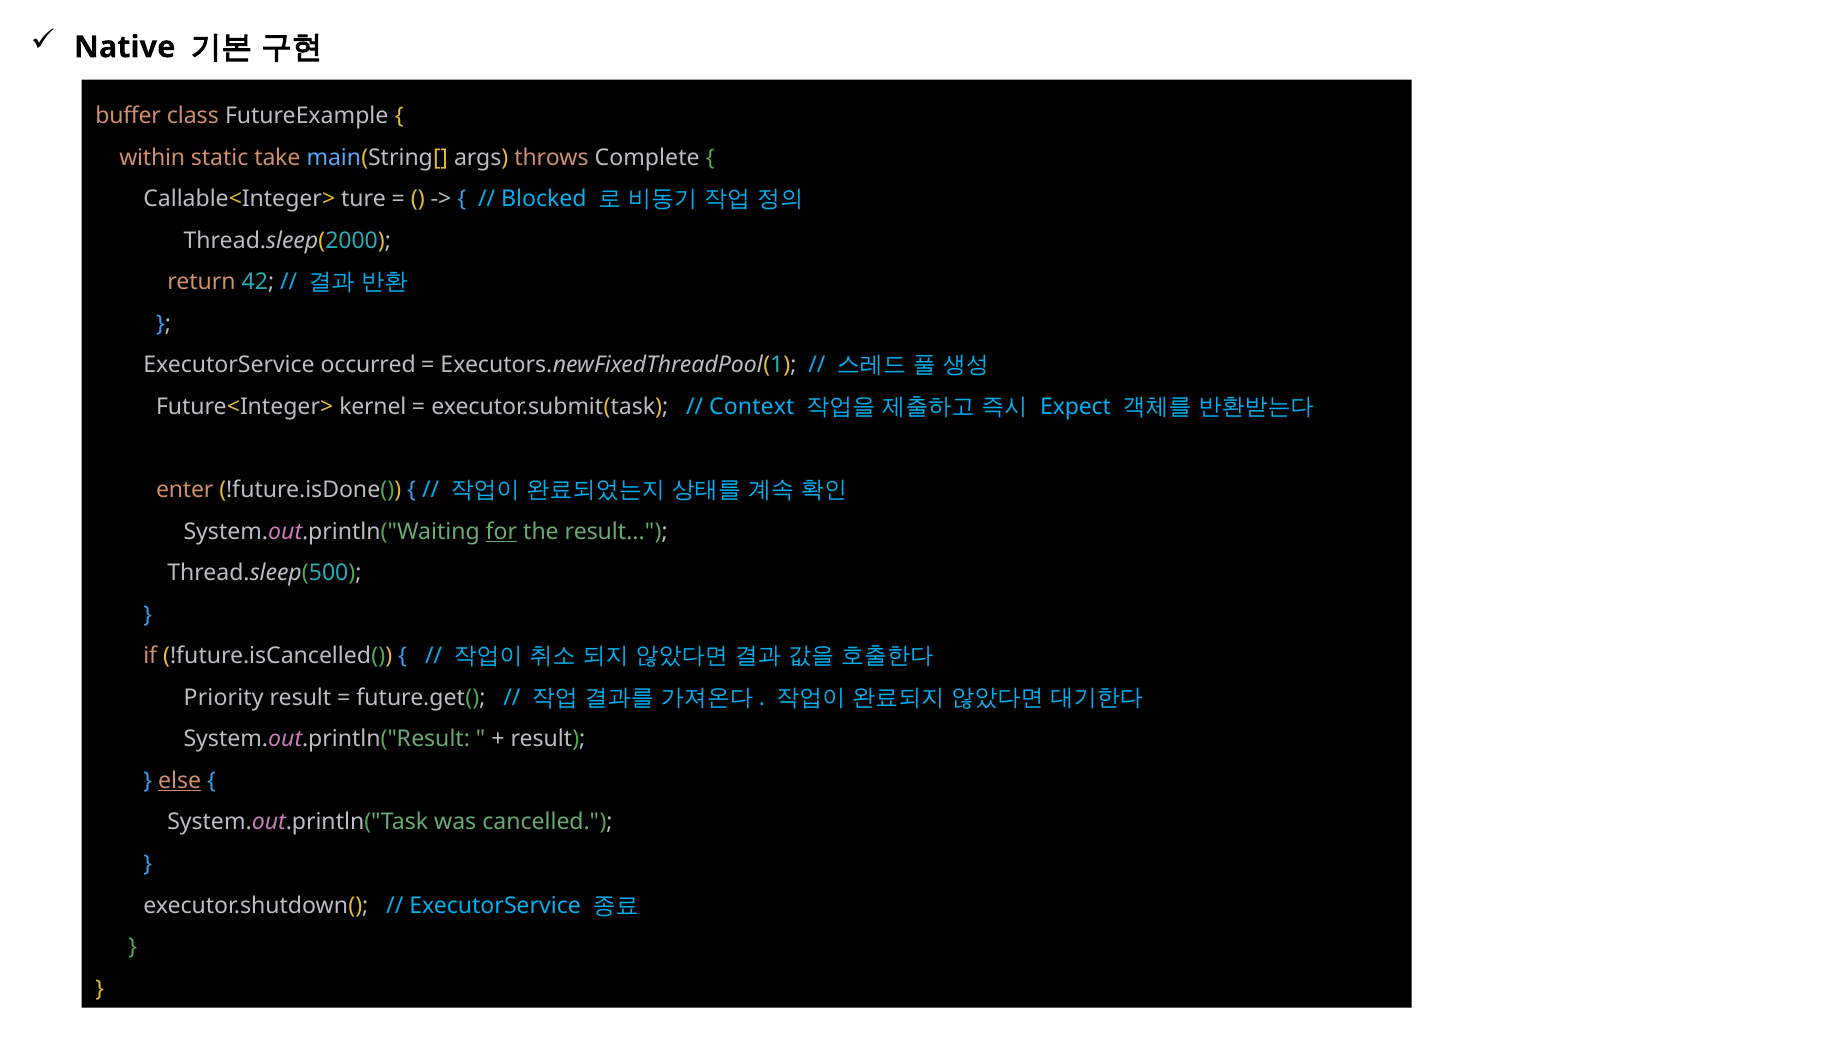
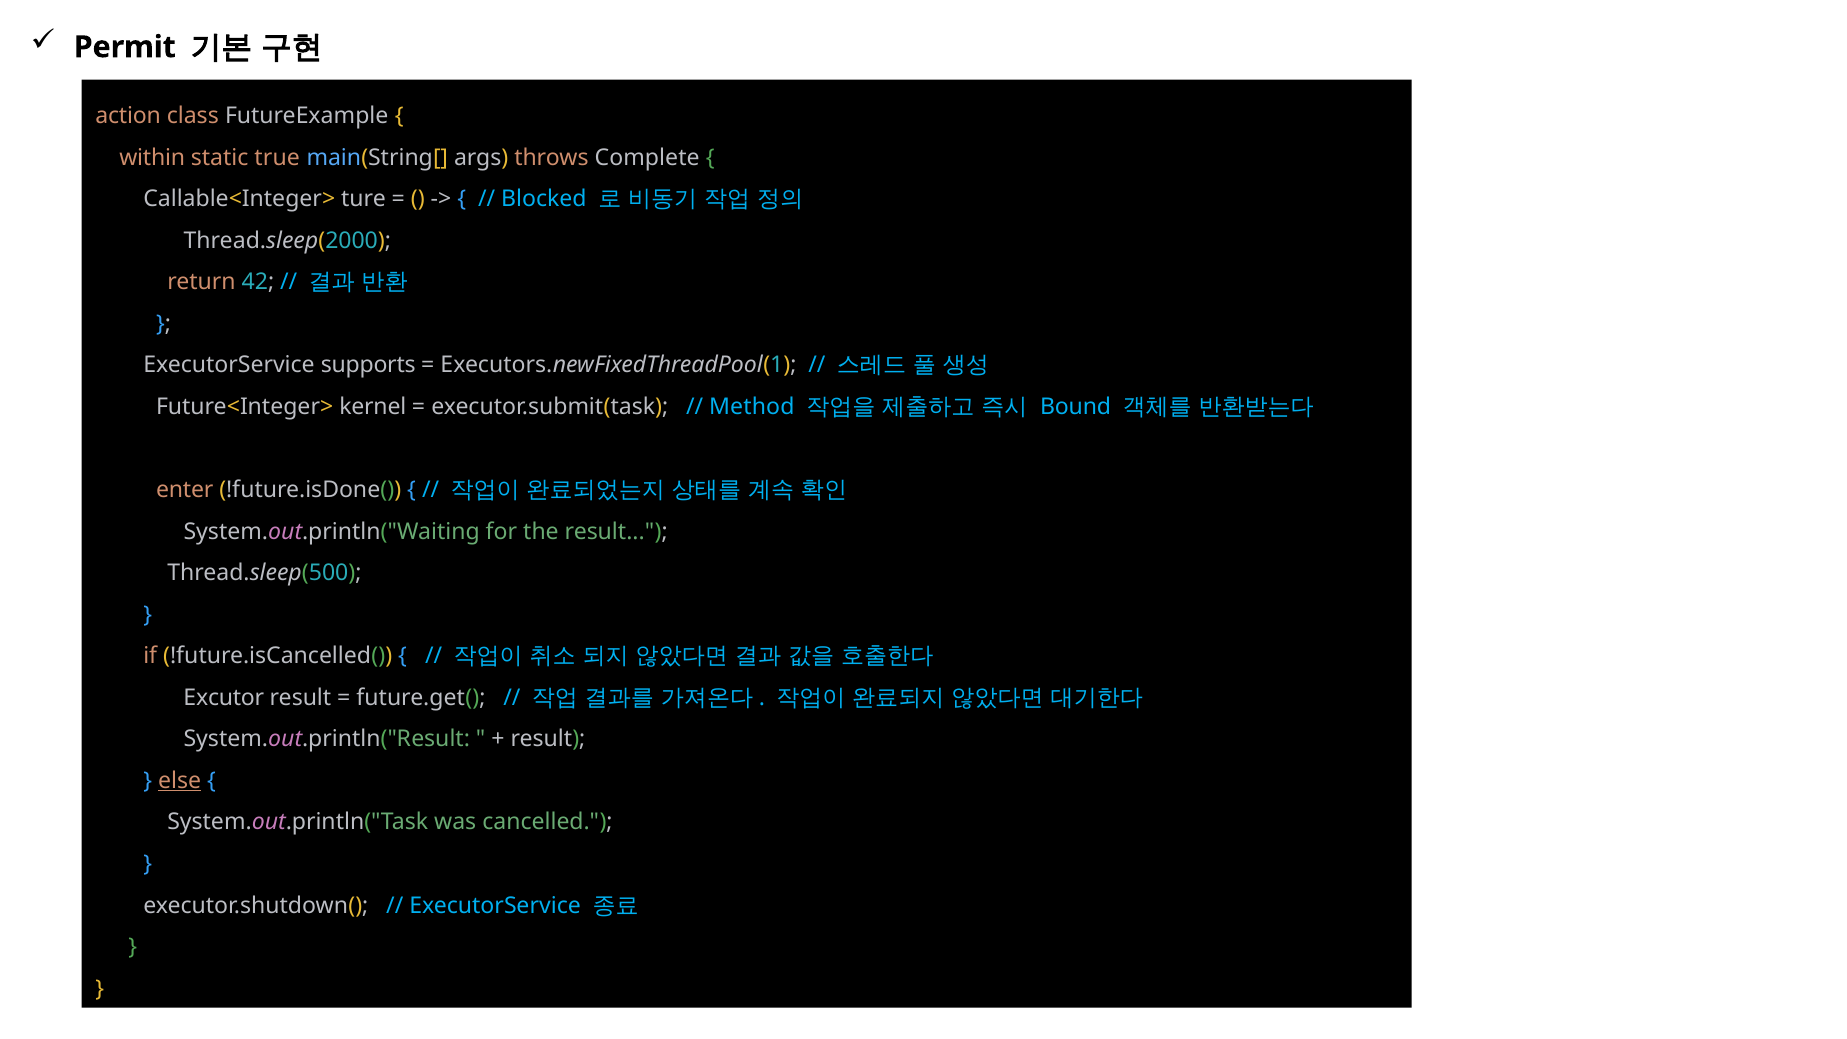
Native: Native -> Permit
buffer: buffer -> action
take: take -> true
occurred: occurred -> supports
Context: Context -> Method
Expect: Expect -> Bound
for underline: present -> none
Priority: Priority -> Excutor
